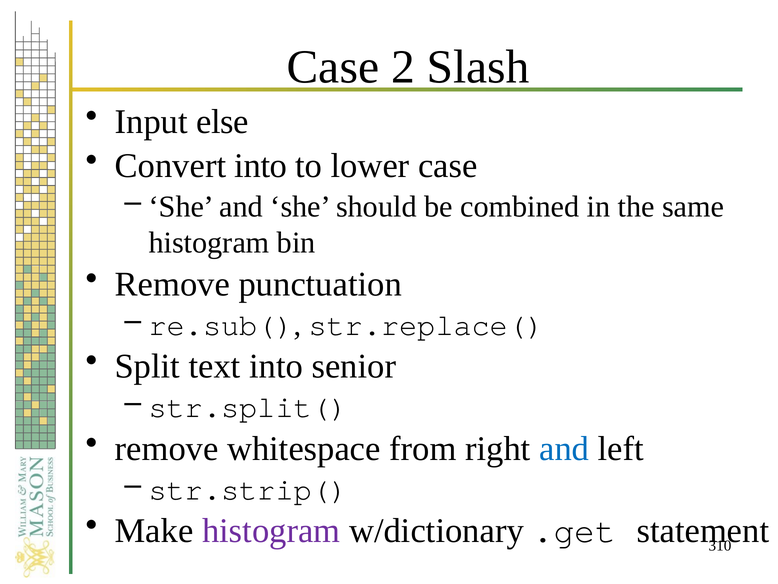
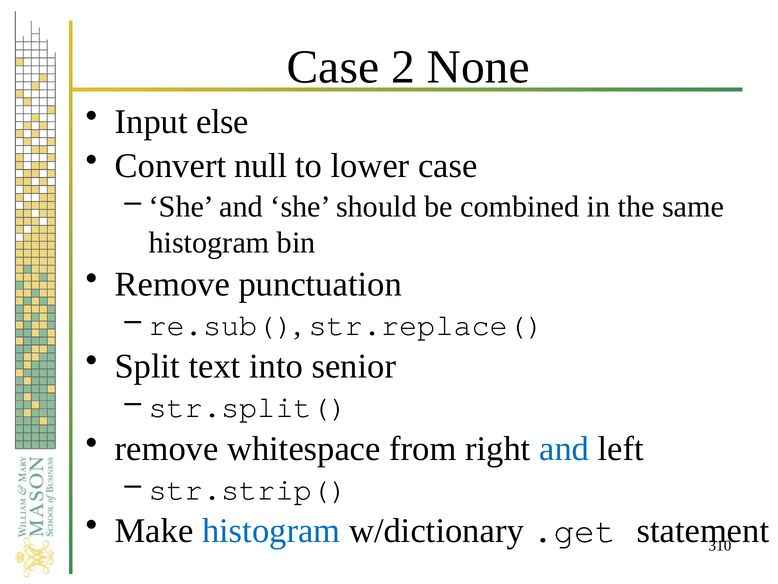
Slash: Slash -> None
Convert into: into -> null
histogram at (271, 531) colour: purple -> blue
